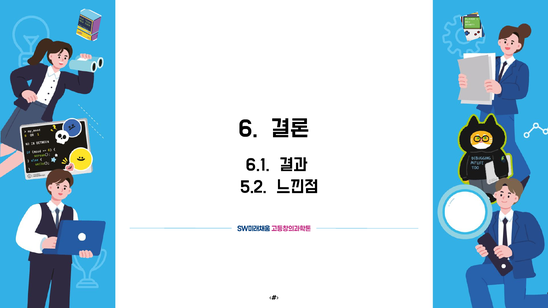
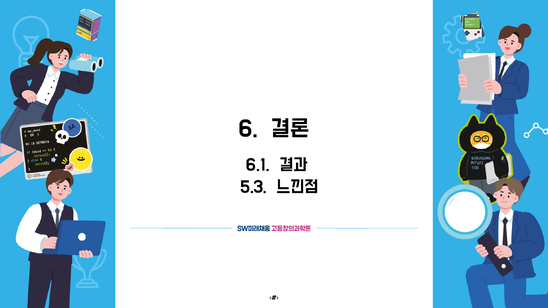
5.2: 5.2 -> 5.3
